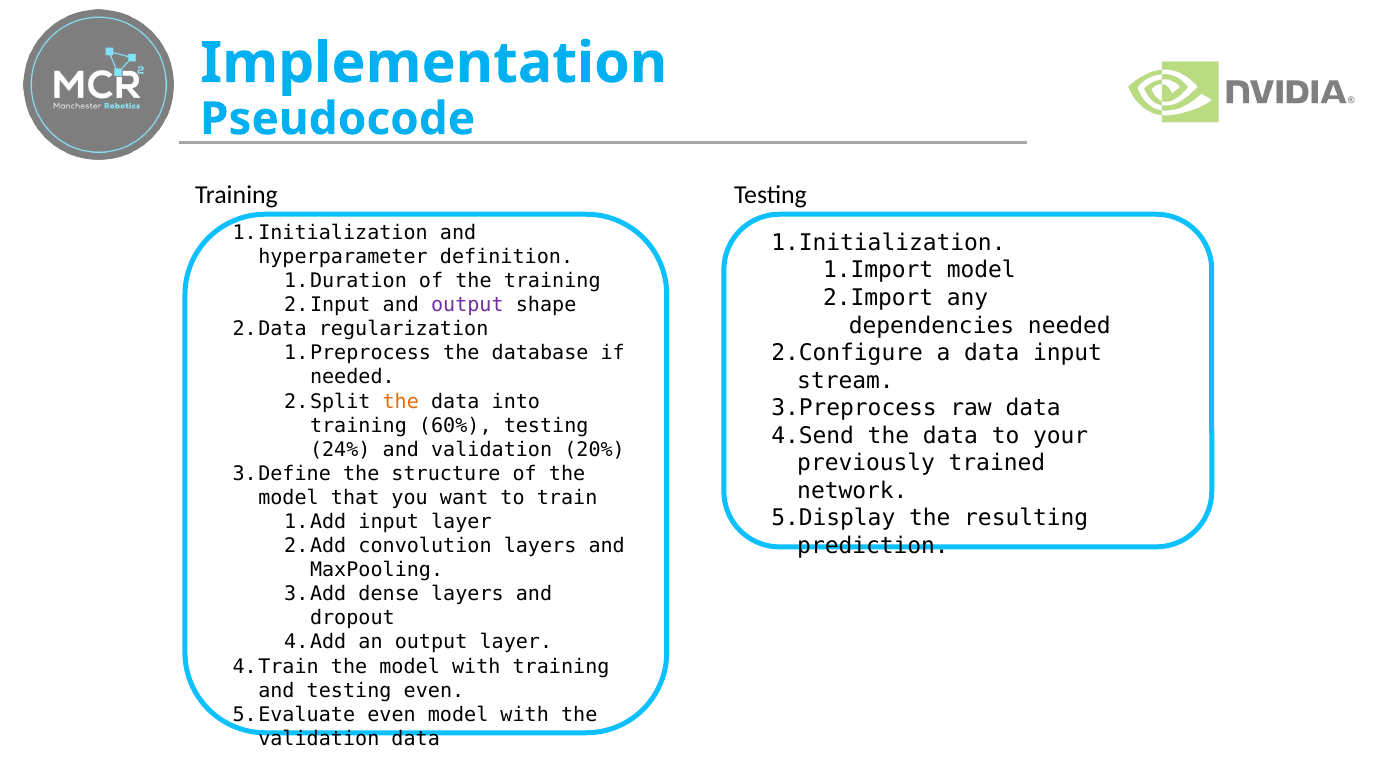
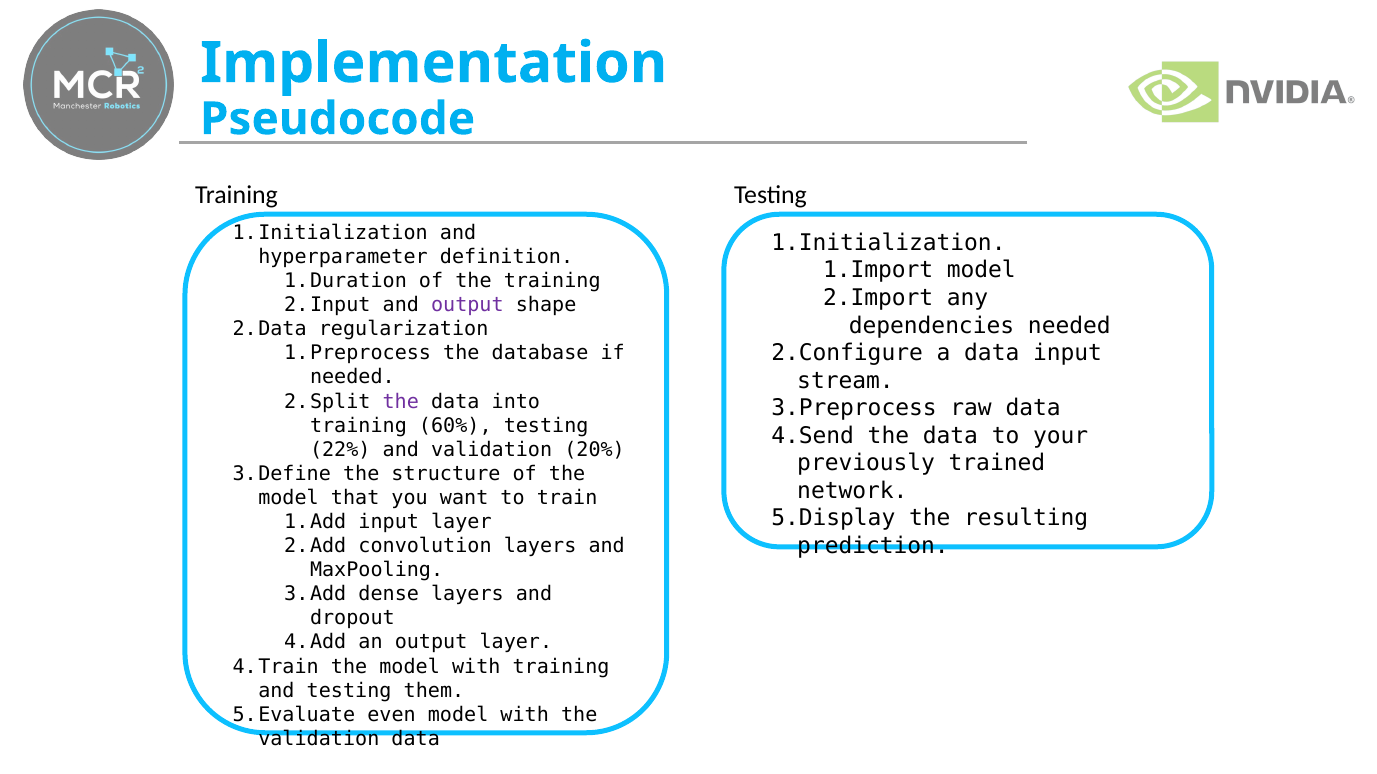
the at (401, 402) colour: orange -> purple
24%: 24% -> 22%
testing even: even -> them
